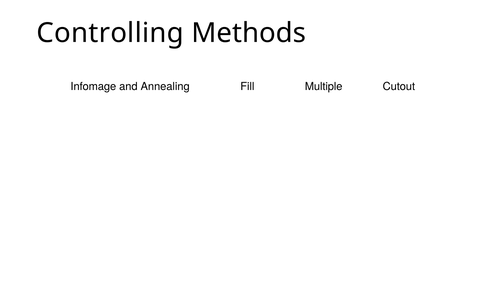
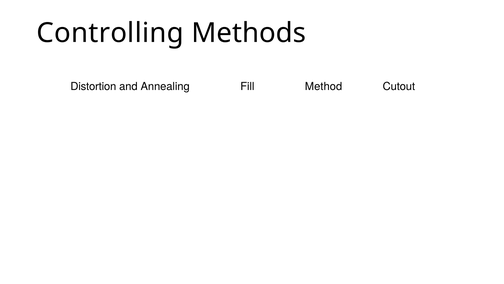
Infomage: Infomage -> Distortion
Multiple: Multiple -> Method
